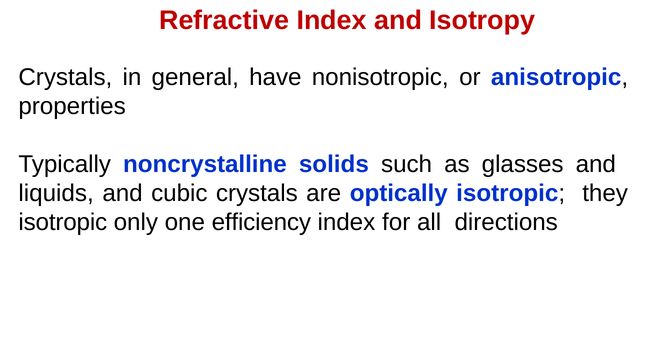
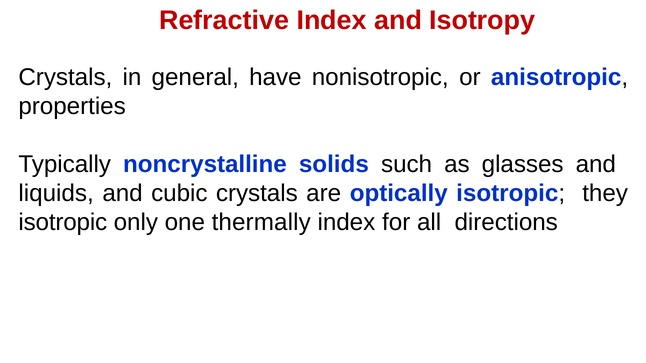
efficiency: efficiency -> thermally
